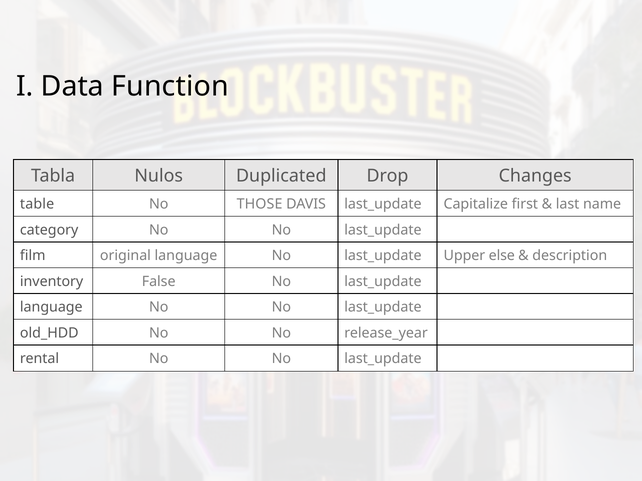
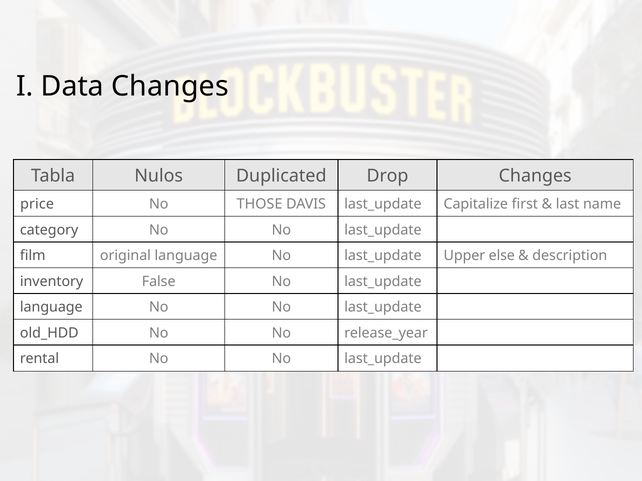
Data Function: Function -> Changes
table: table -> price
